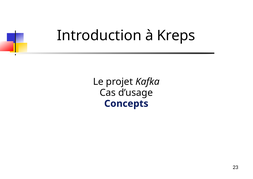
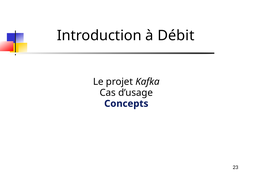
Kreps: Kreps -> Débit
